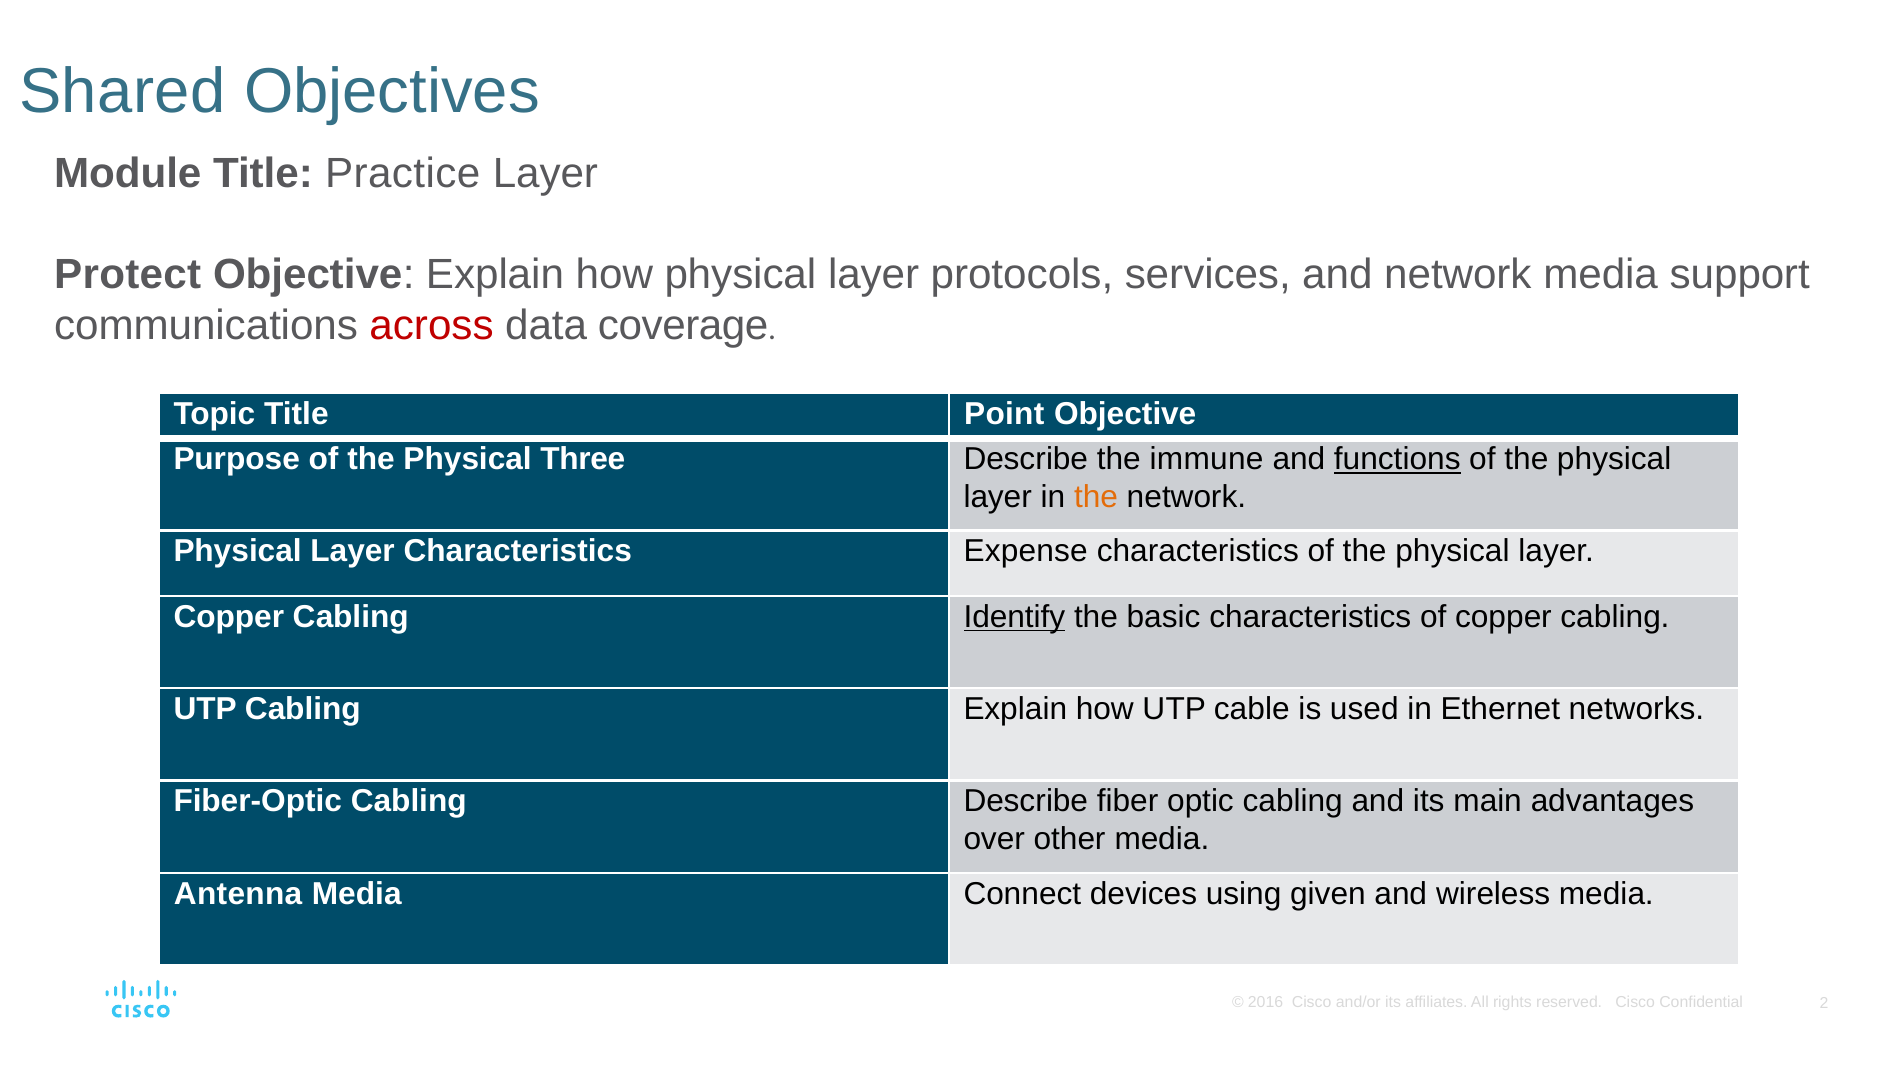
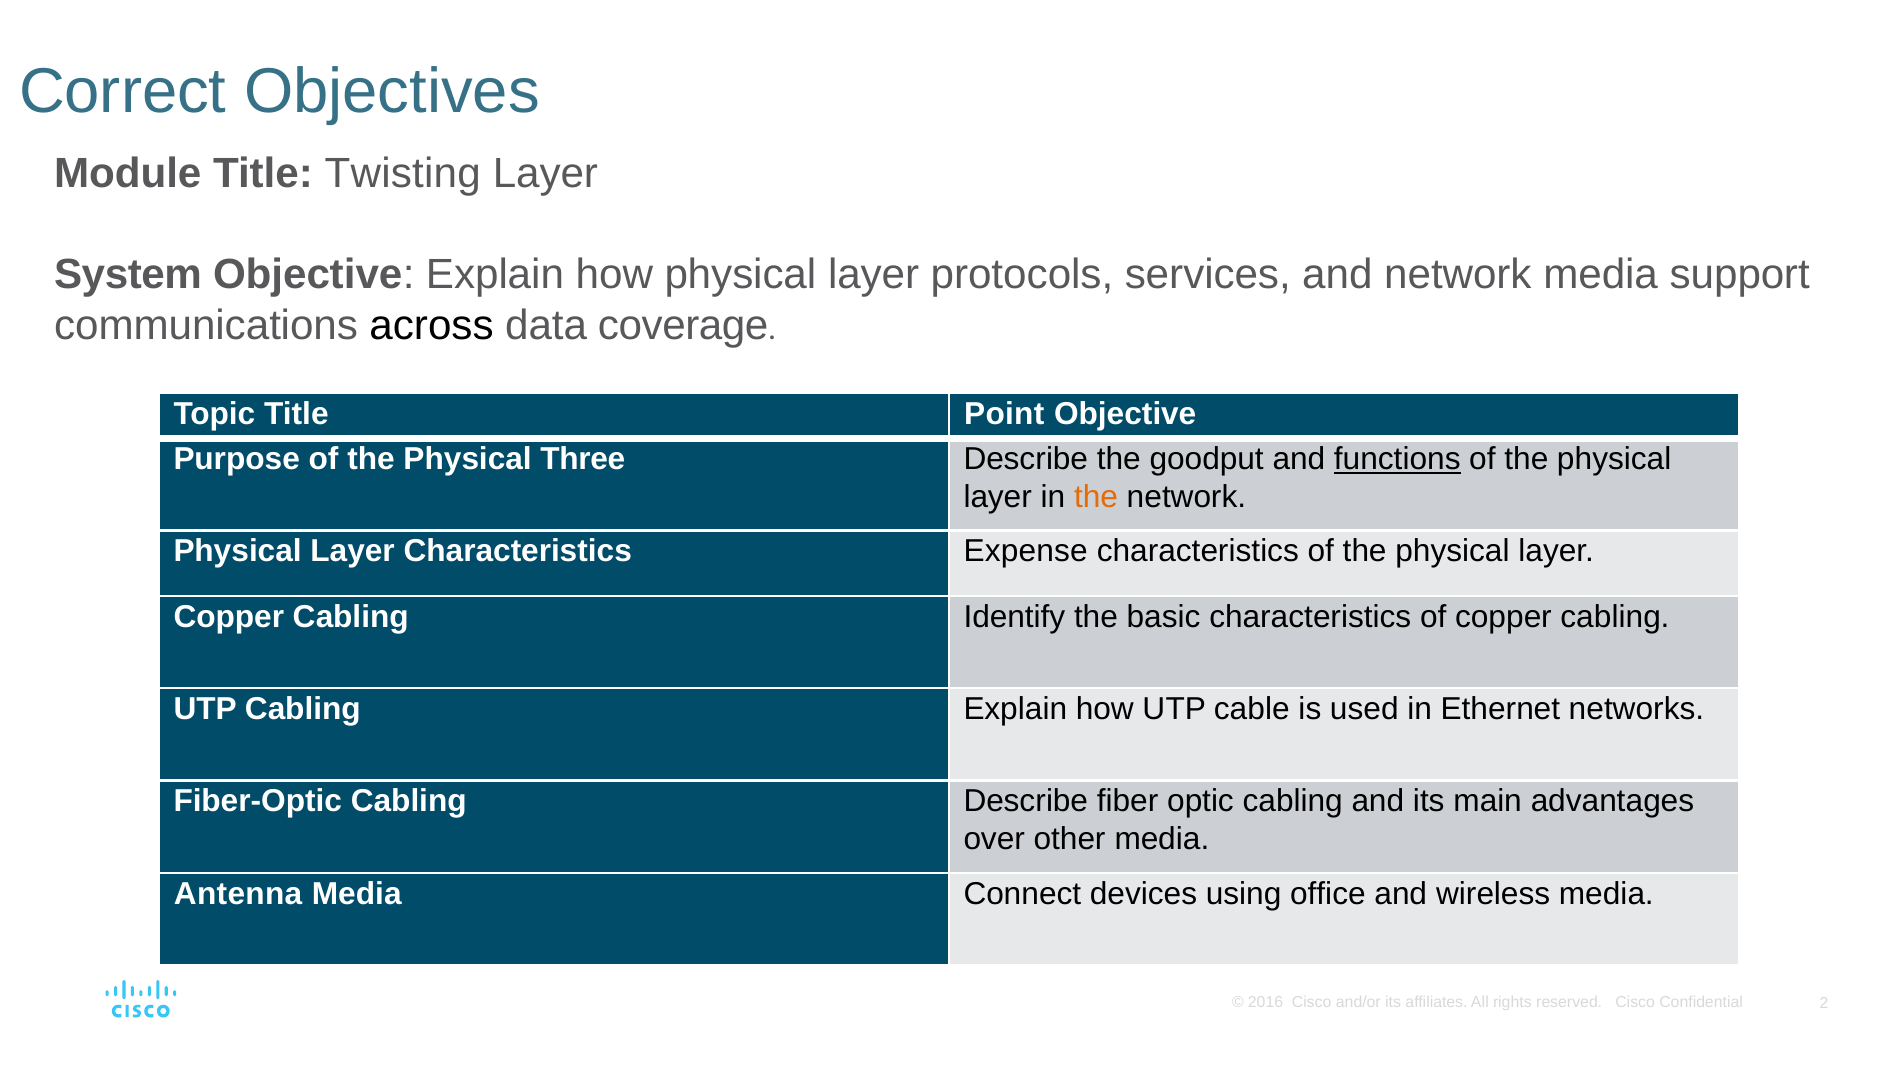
Shared: Shared -> Correct
Practice: Practice -> Twisting
Protect: Protect -> System
across colour: red -> black
immune: immune -> goodput
Identify underline: present -> none
given: given -> office
